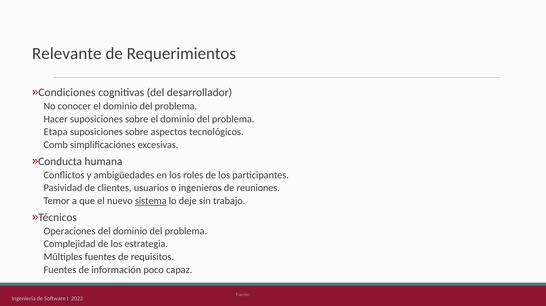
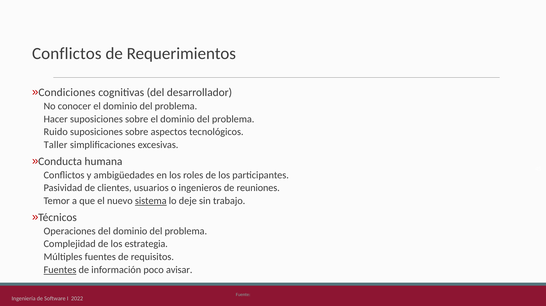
Relevante at (67, 53): Relevante -> Conflictos
Etapa: Etapa -> Ruido
Comb: Comb -> Taller
Fuentes at (60, 270) underline: none -> present
capaz: capaz -> avisar
